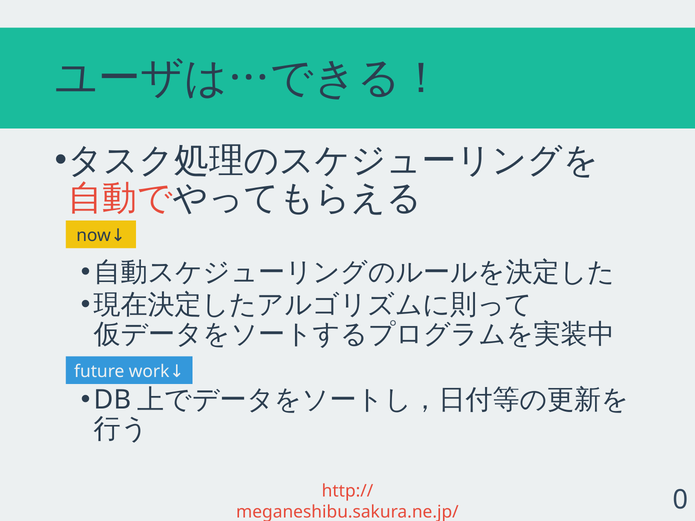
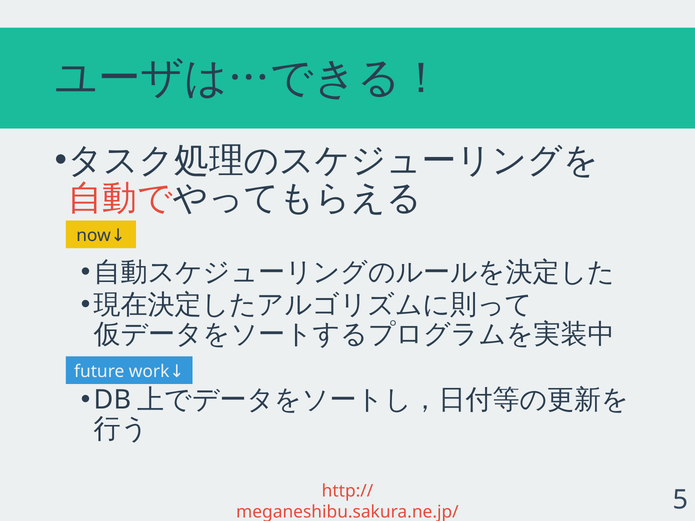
0: 0 -> 5
